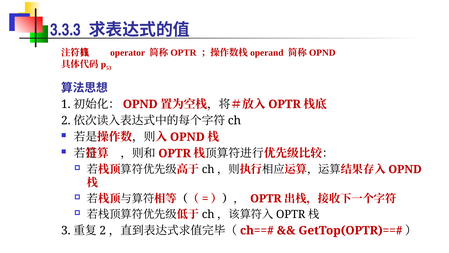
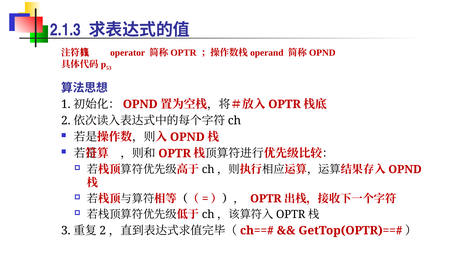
3.3.3: 3.3.3 -> 2.1.3
